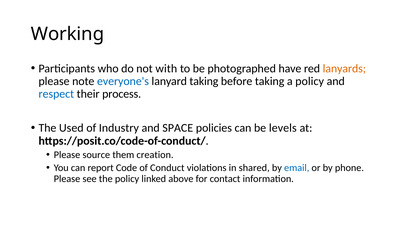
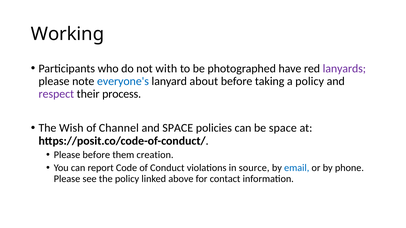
lanyards colour: orange -> purple
lanyard taking: taking -> about
respect colour: blue -> purple
Used: Used -> Wish
Industry: Industry -> Channel
be levels: levels -> space
Please source: source -> before
shared: shared -> source
